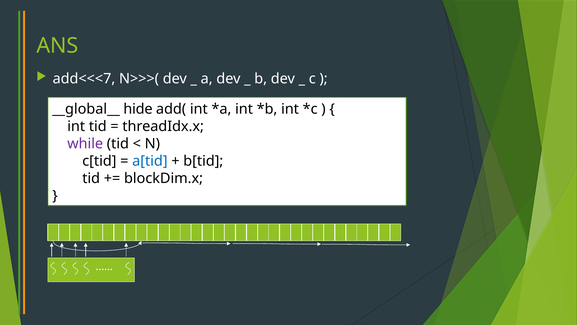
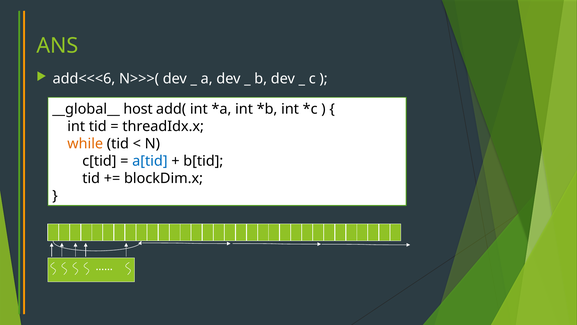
add<<<7: add<<<7 -> add<<<6
hide: hide -> host
while colour: purple -> orange
